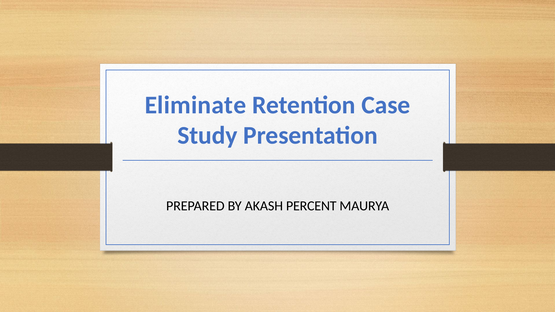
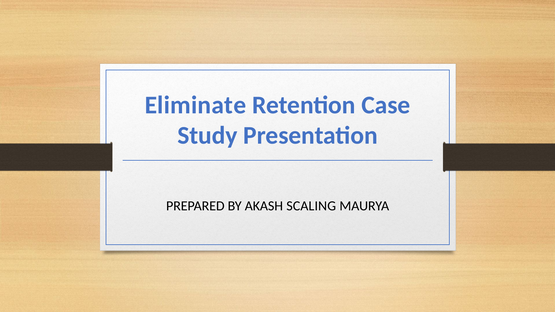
PERCENT: PERCENT -> SCALING
